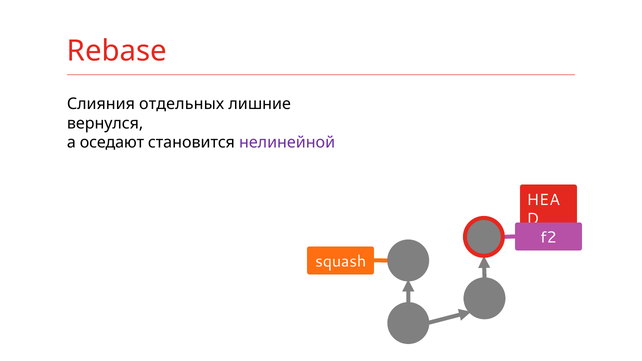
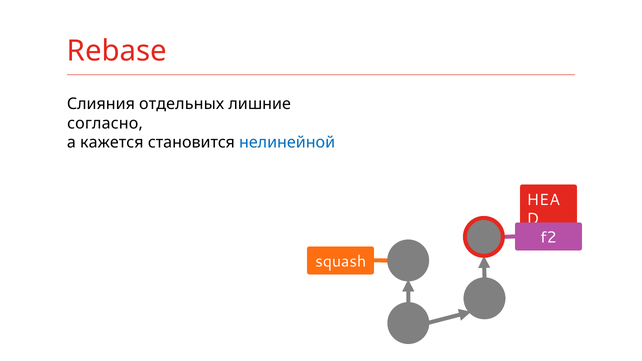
вернулся: вернулся -> согласно
оседают: оседают -> кажется
нелинейной colour: purple -> blue
